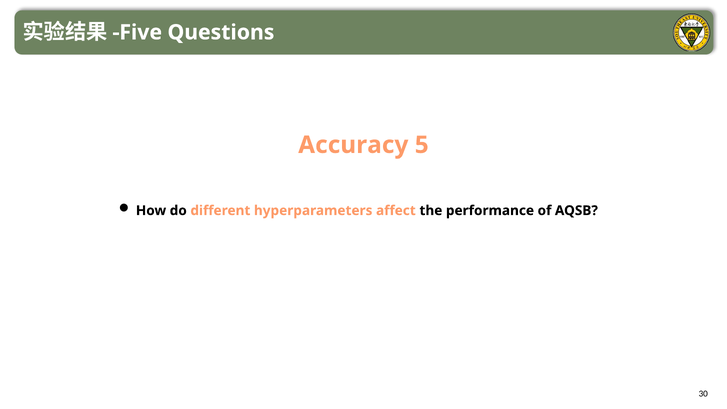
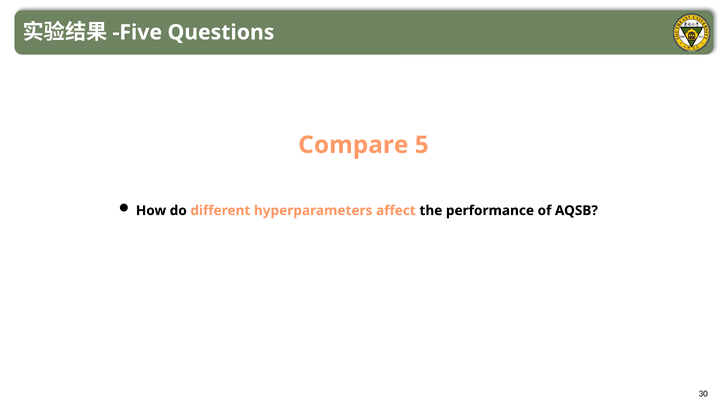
Accuracy: Accuracy -> Compare
